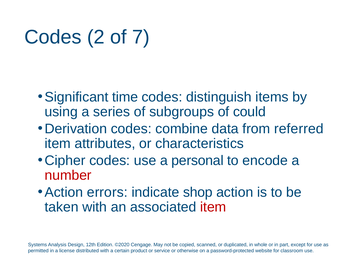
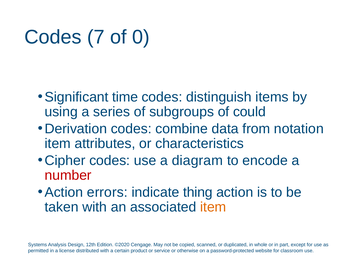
2: 2 -> 7
7: 7 -> 0
referred: referred -> notation
personal: personal -> diagram
shop: shop -> thing
item at (213, 208) colour: red -> orange
